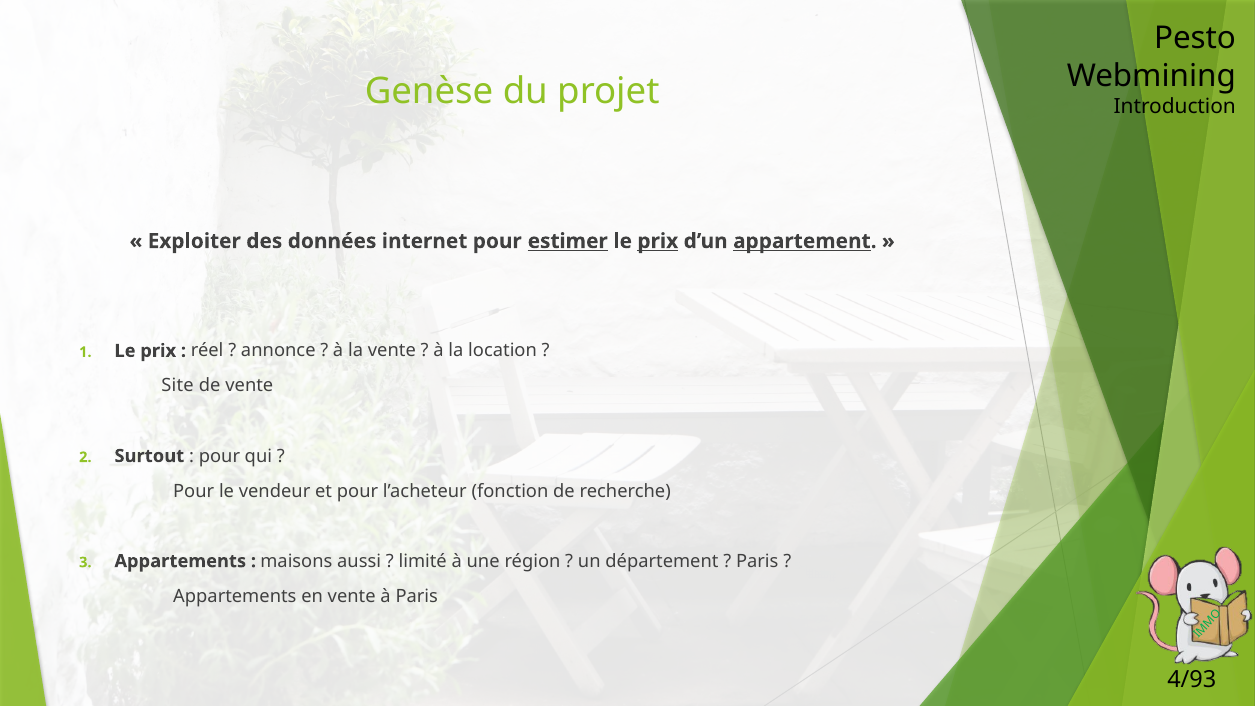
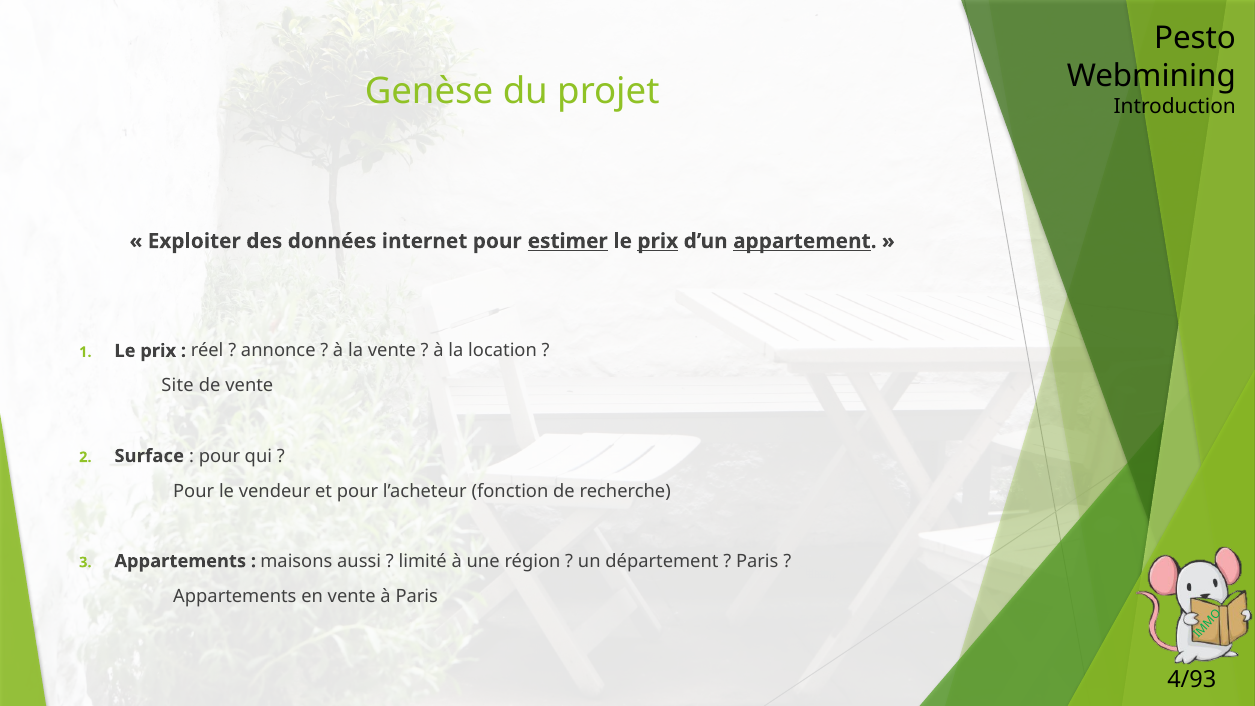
Surtout: Surtout -> Surface
